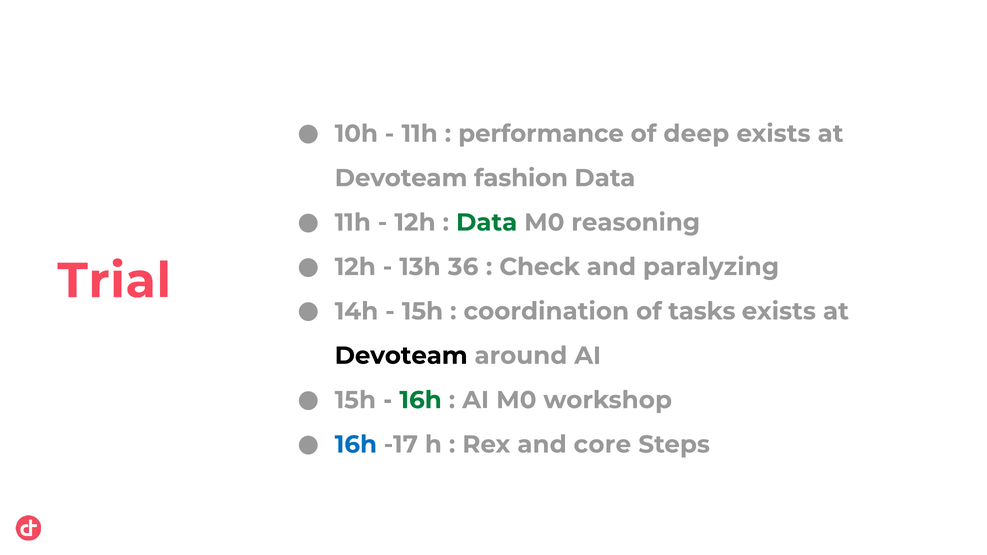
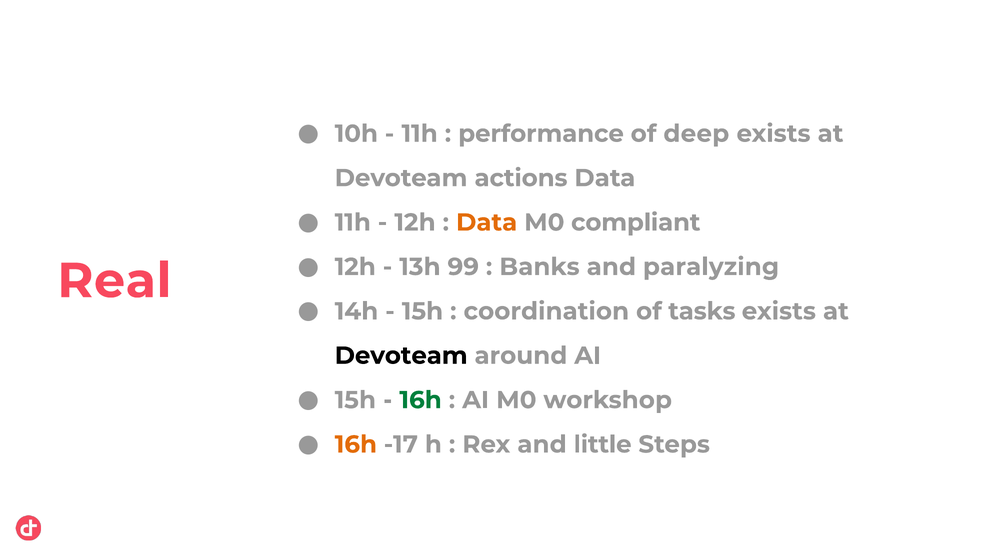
fashion: fashion -> actions
Data at (487, 223) colour: green -> orange
reasoning: reasoning -> compliant
36: 36 -> 99
Check: Check -> Banks
Trial: Trial -> Real
16h at (356, 445) colour: blue -> orange
core: core -> little
